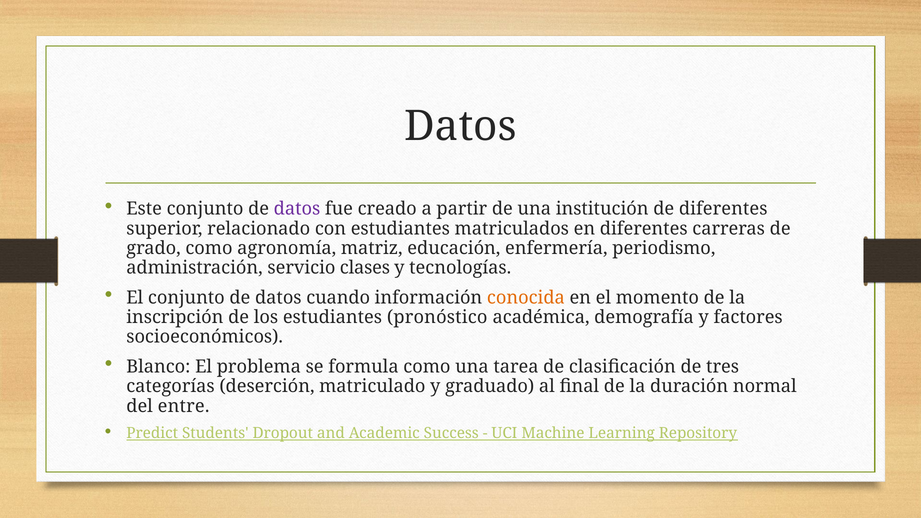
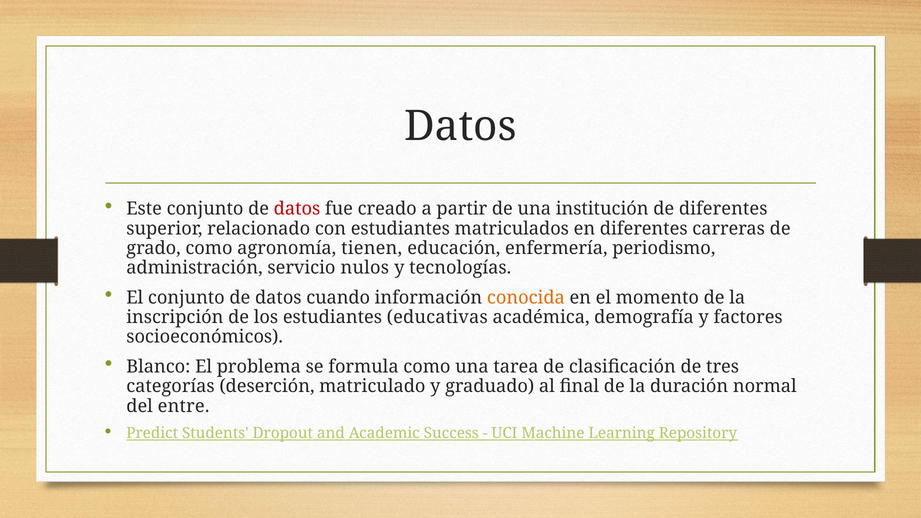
datos at (297, 209) colour: purple -> red
matriz: matriz -> tienen
clases: clases -> nulos
pronóstico: pronóstico -> educativas
